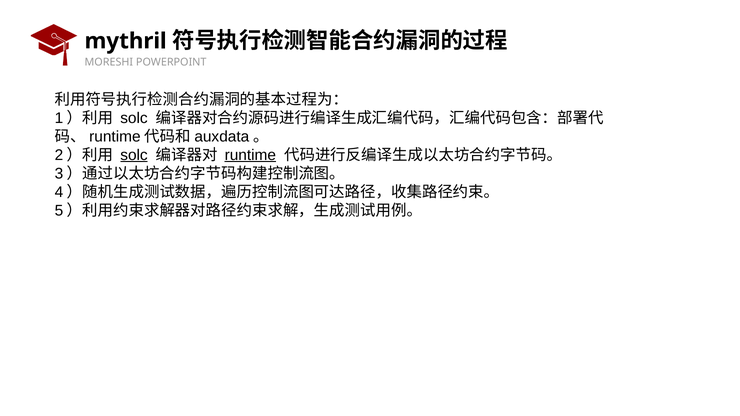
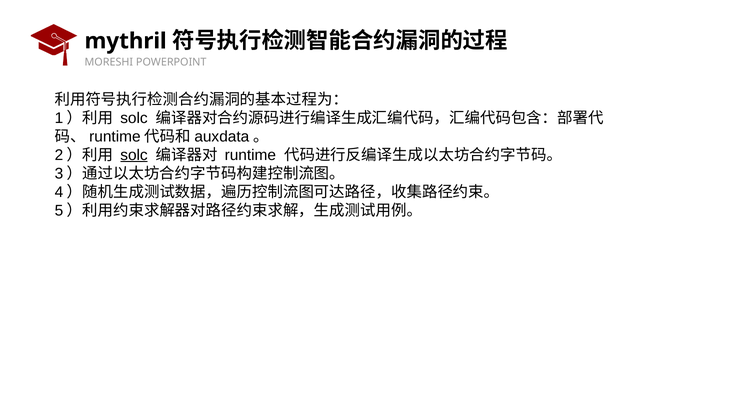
runtime underline: present -> none
